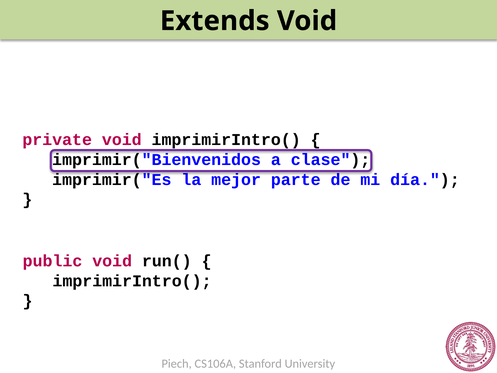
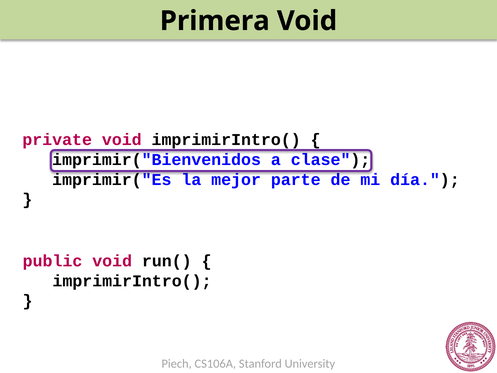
Extends: Extends -> Primera
